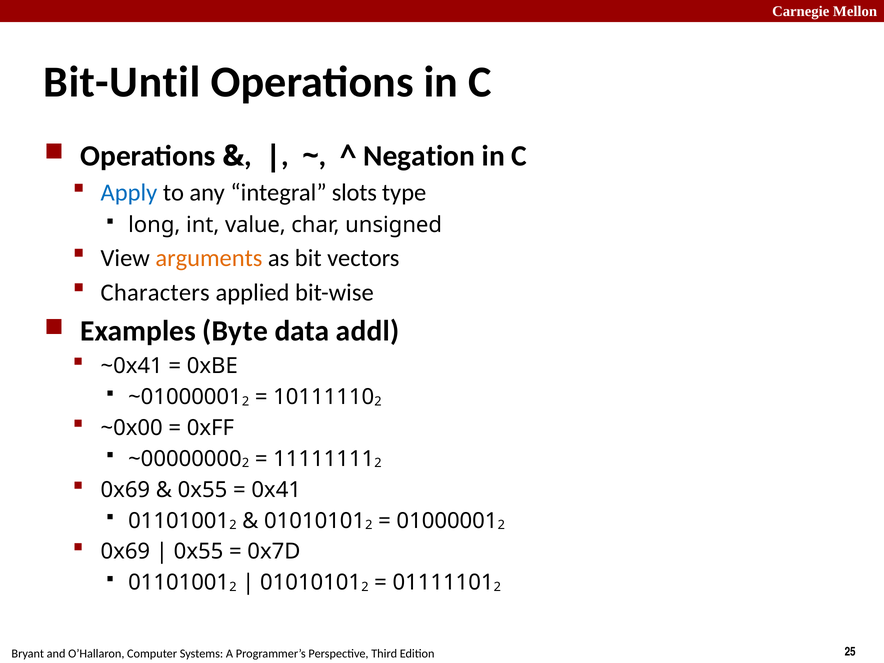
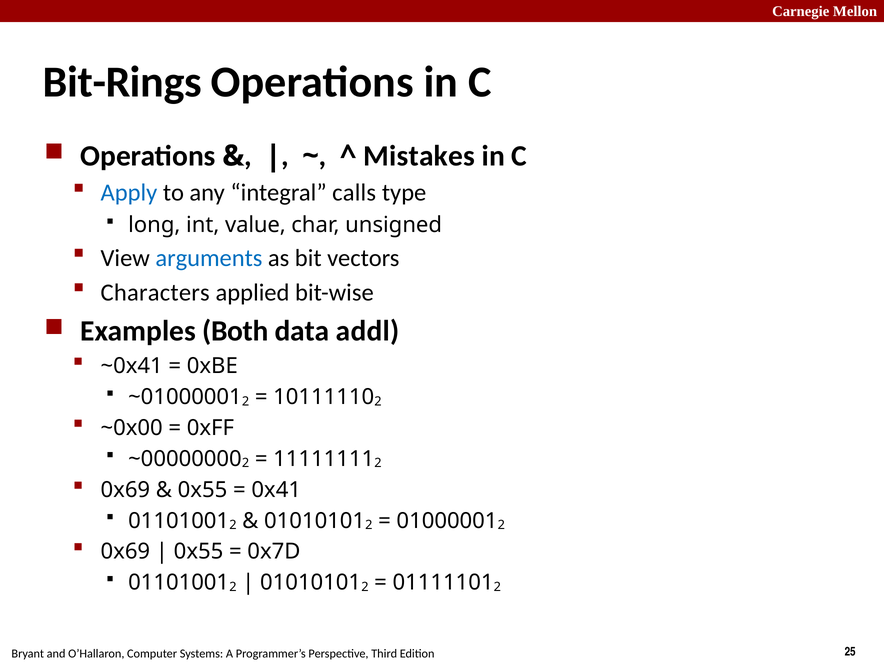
Bit-Until: Bit-Until -> Bit-Rings
Negation: Negation -> Mistakes
slots: slots -> calls
arguments colour: orange -> blue
Byte: Byte -> Both
